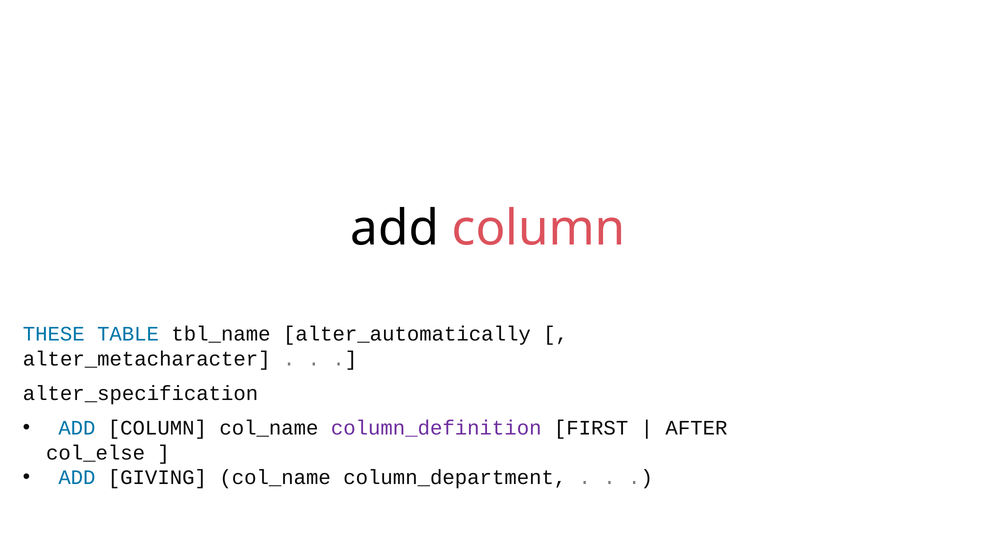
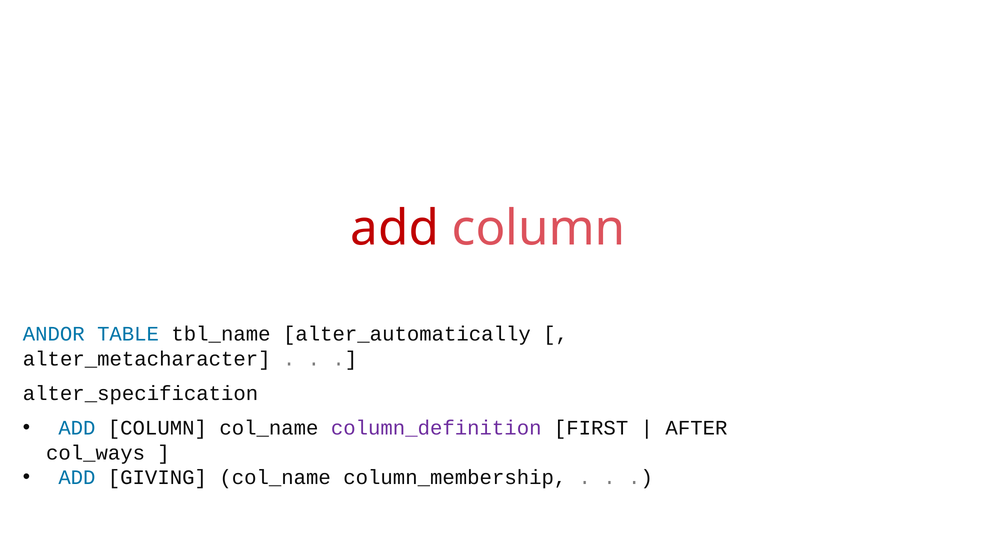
add at (395, 228) colour: black -> red
THESE: THESE -> ANDOR
col_else: col_else -> col_ways
column_department: column_department -> column_membership
